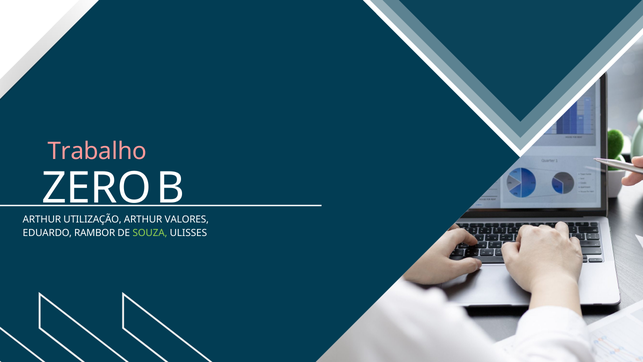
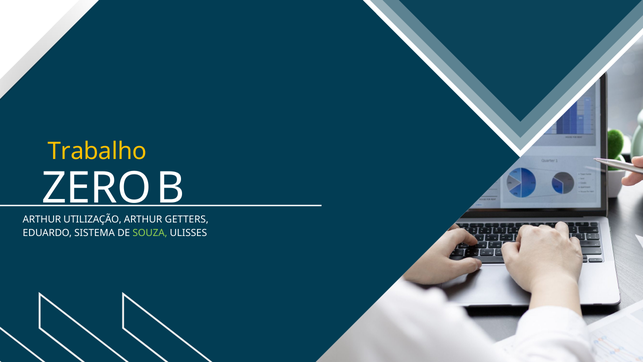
Trabalho colour: pink -> yellow
VALORES: VALORES -> GETTERS
RAMBOR: RAMBOR -> SISTEMA
